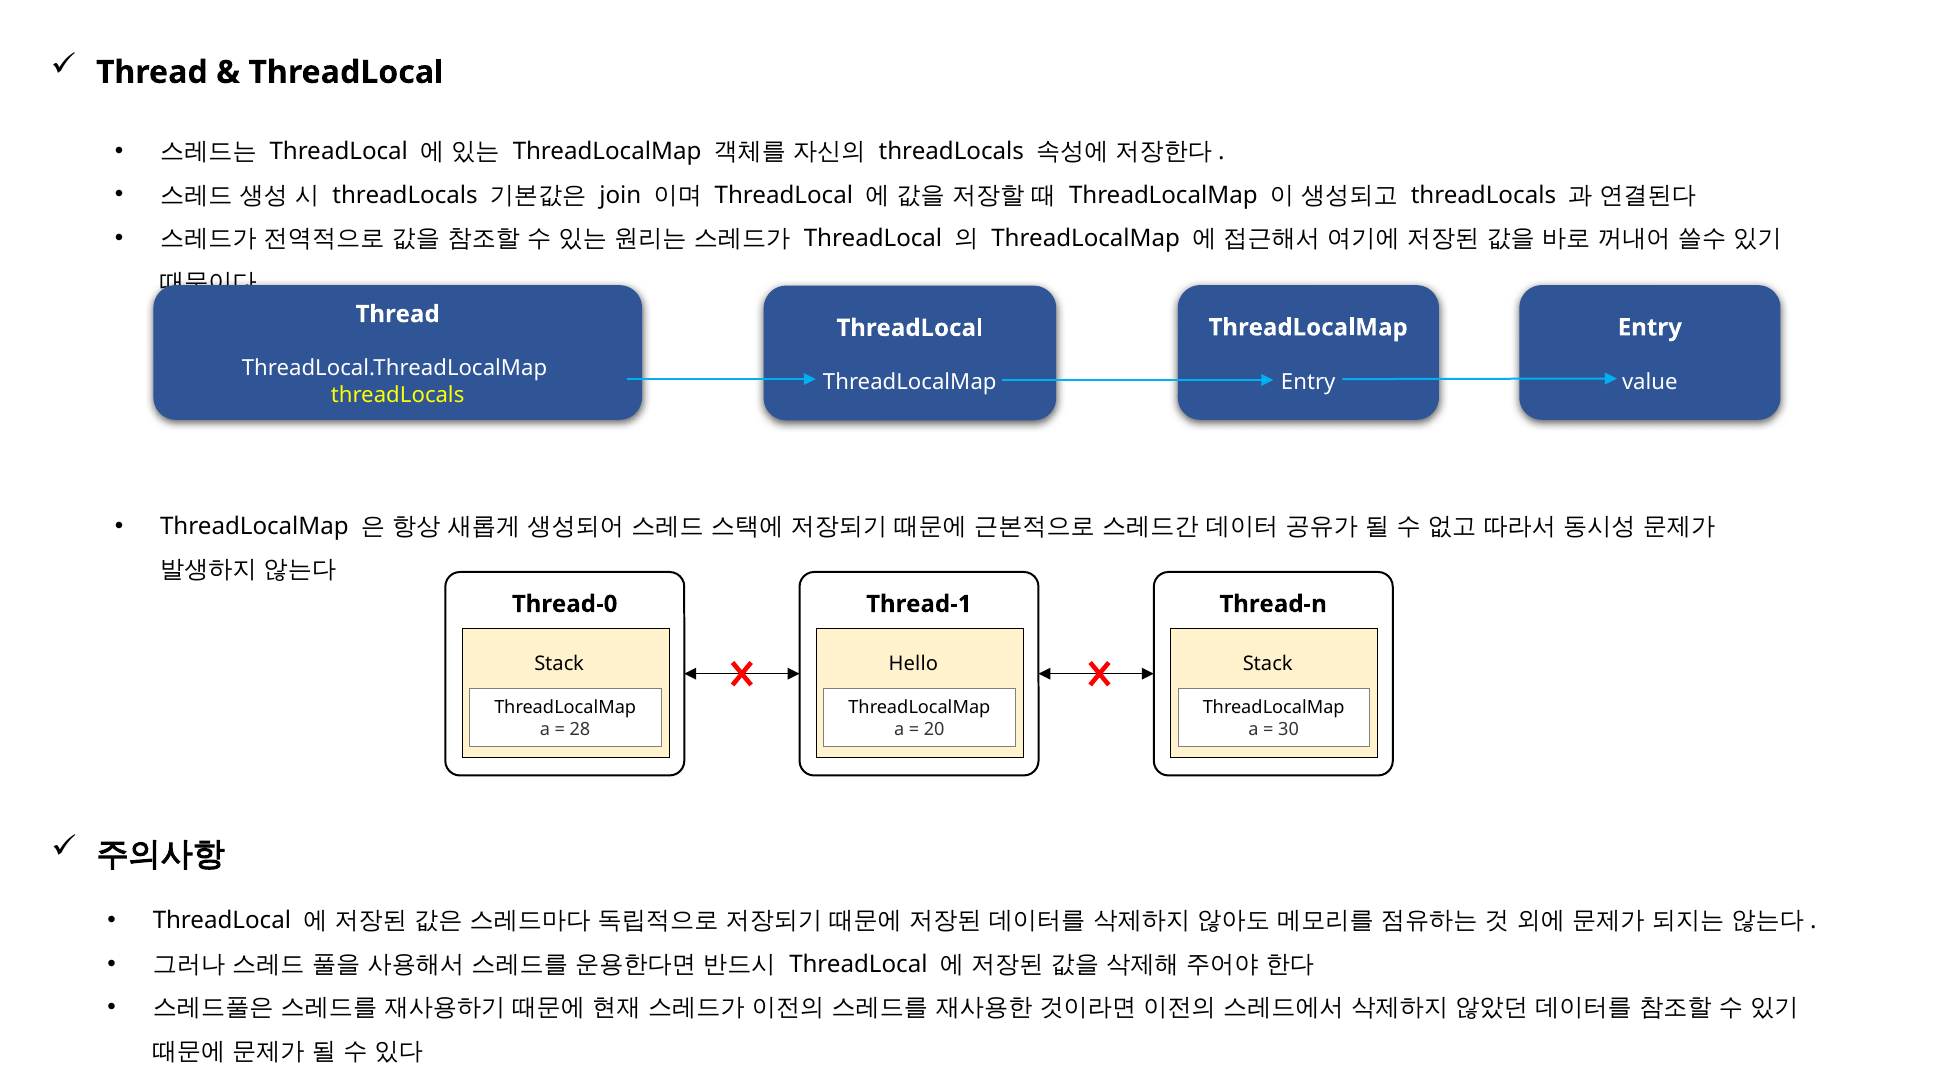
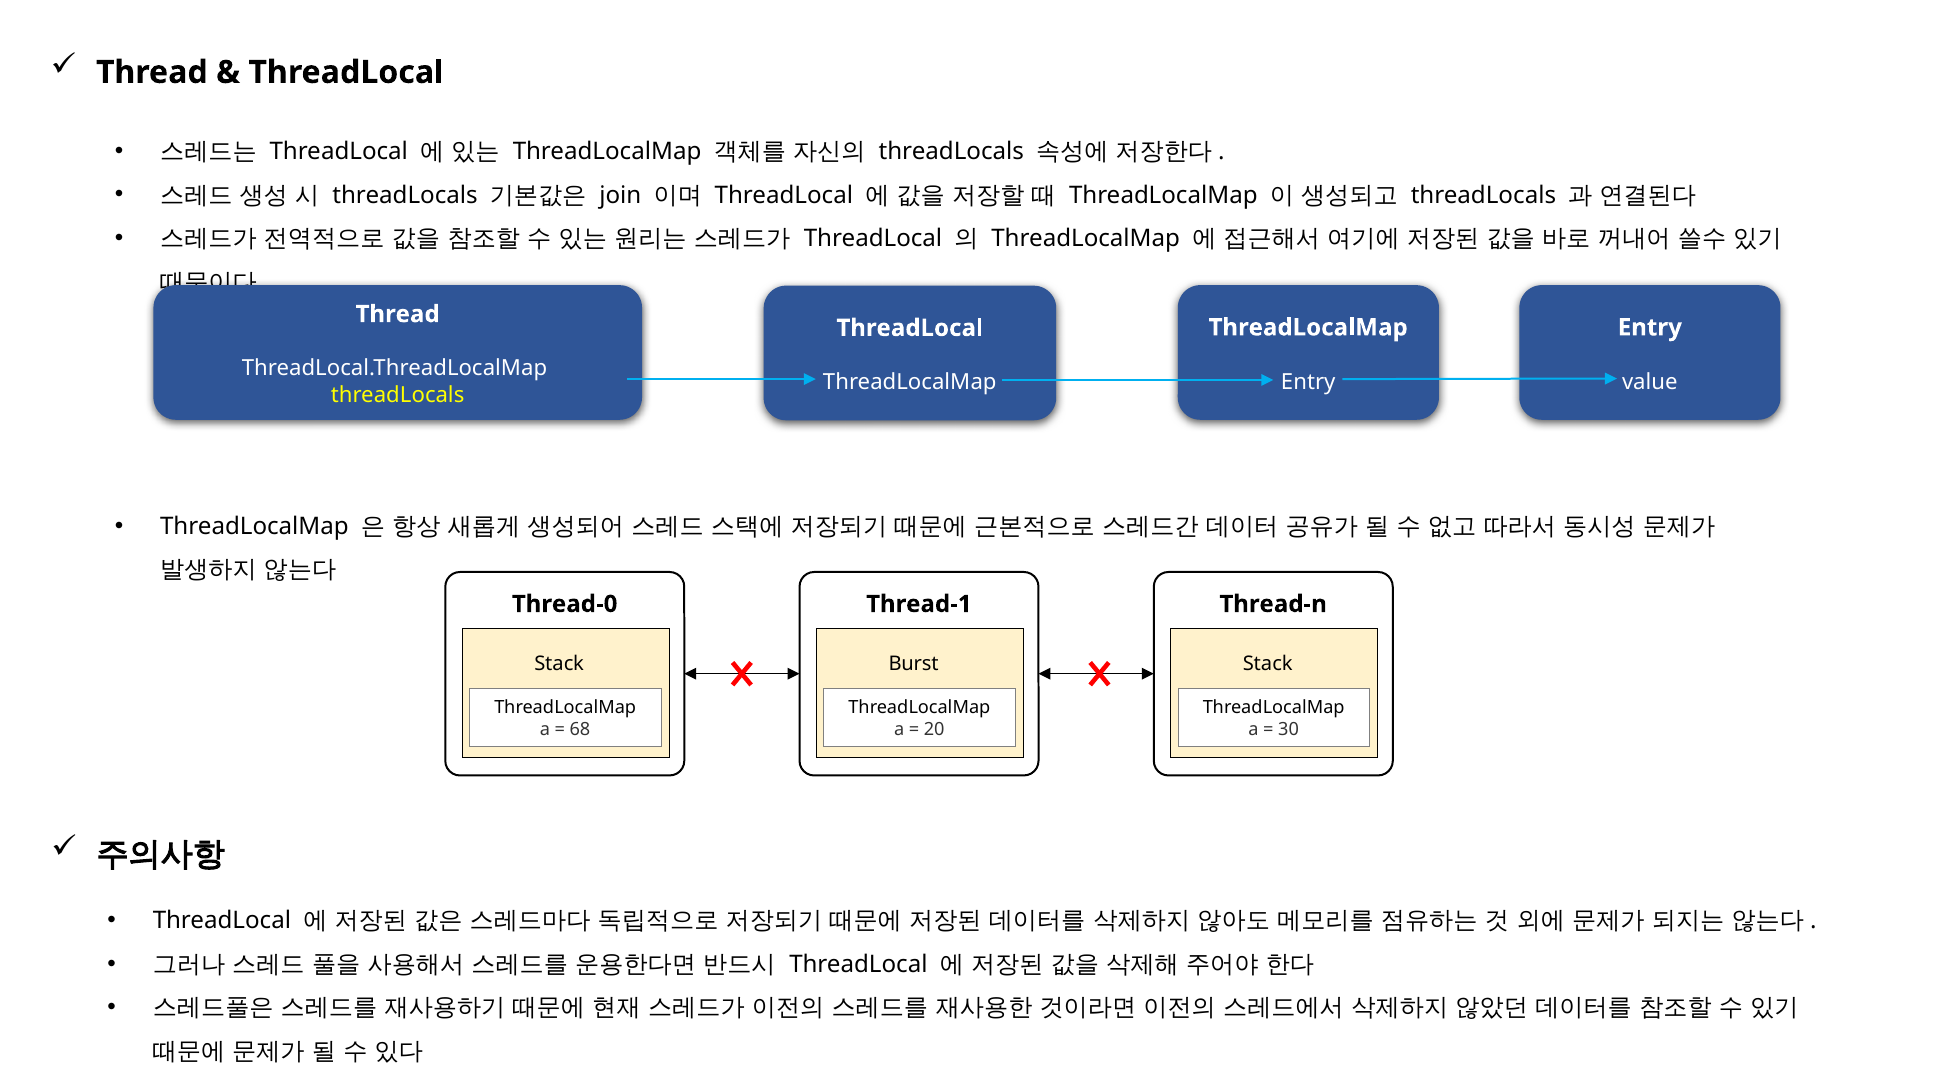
Hello: Hello -> Burst
28: 28 -> 68
